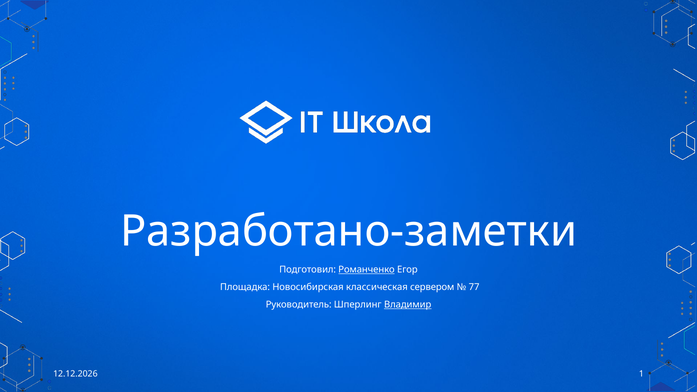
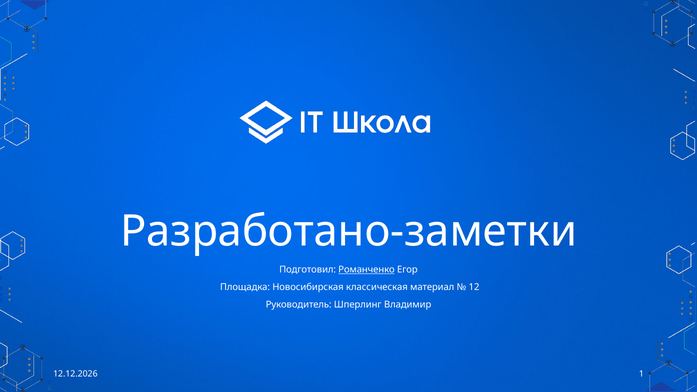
сервером: сервером -> материал
77: 77 -> 12
Владимир underline: present -> none
